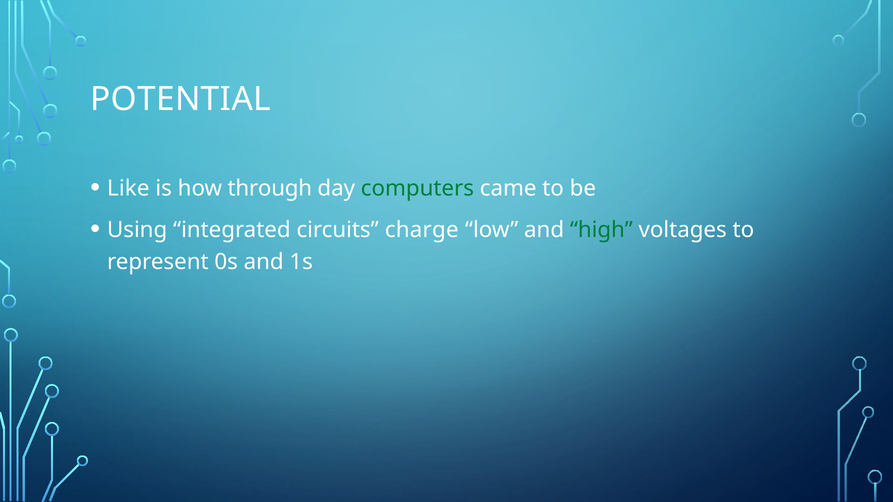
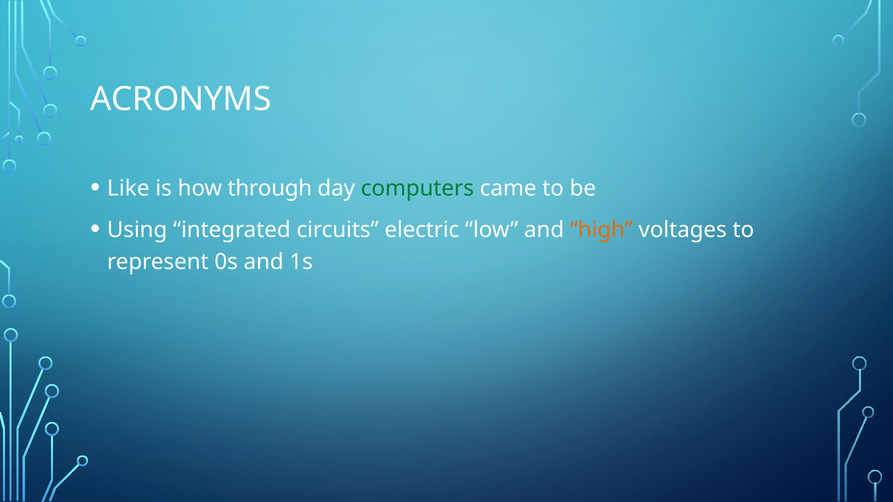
POTENTIAL: POTENTIAL -> ACRONYMS
charge: charge -> electric
high colour: green -> orange
